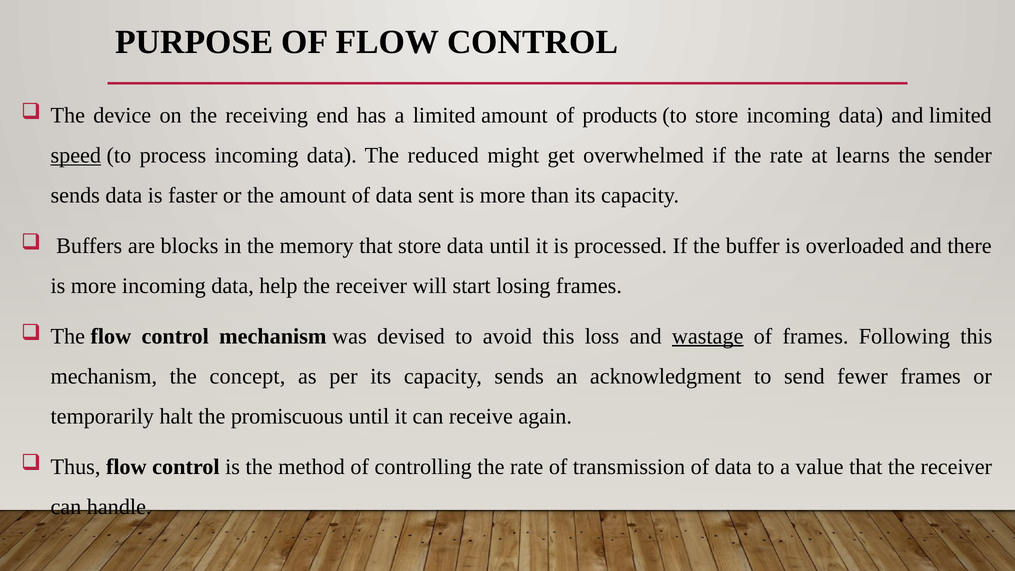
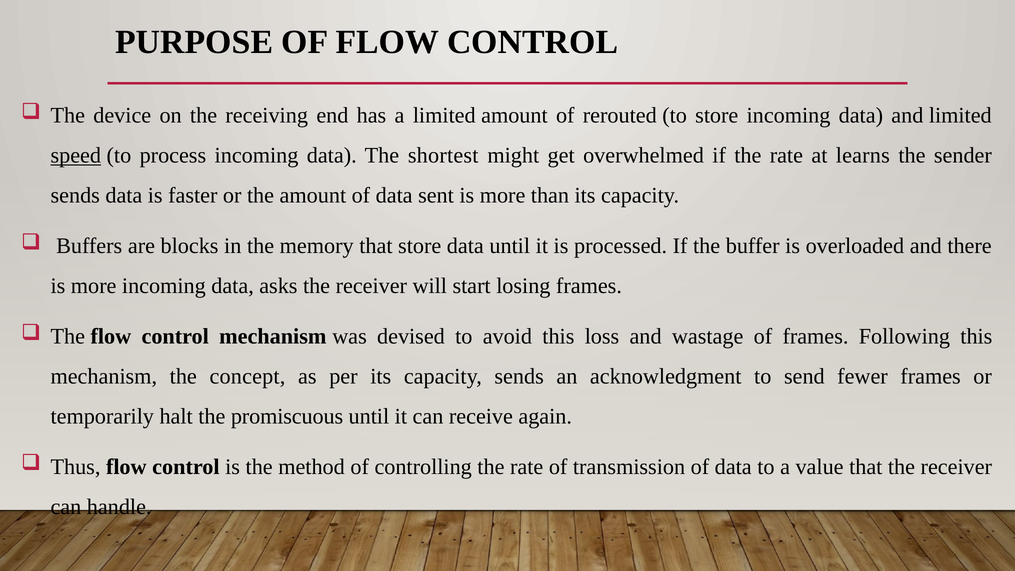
products: products -> rerouted
reduced: reduced -> shortest
help: help -> asks
wastage underline: present -> none
